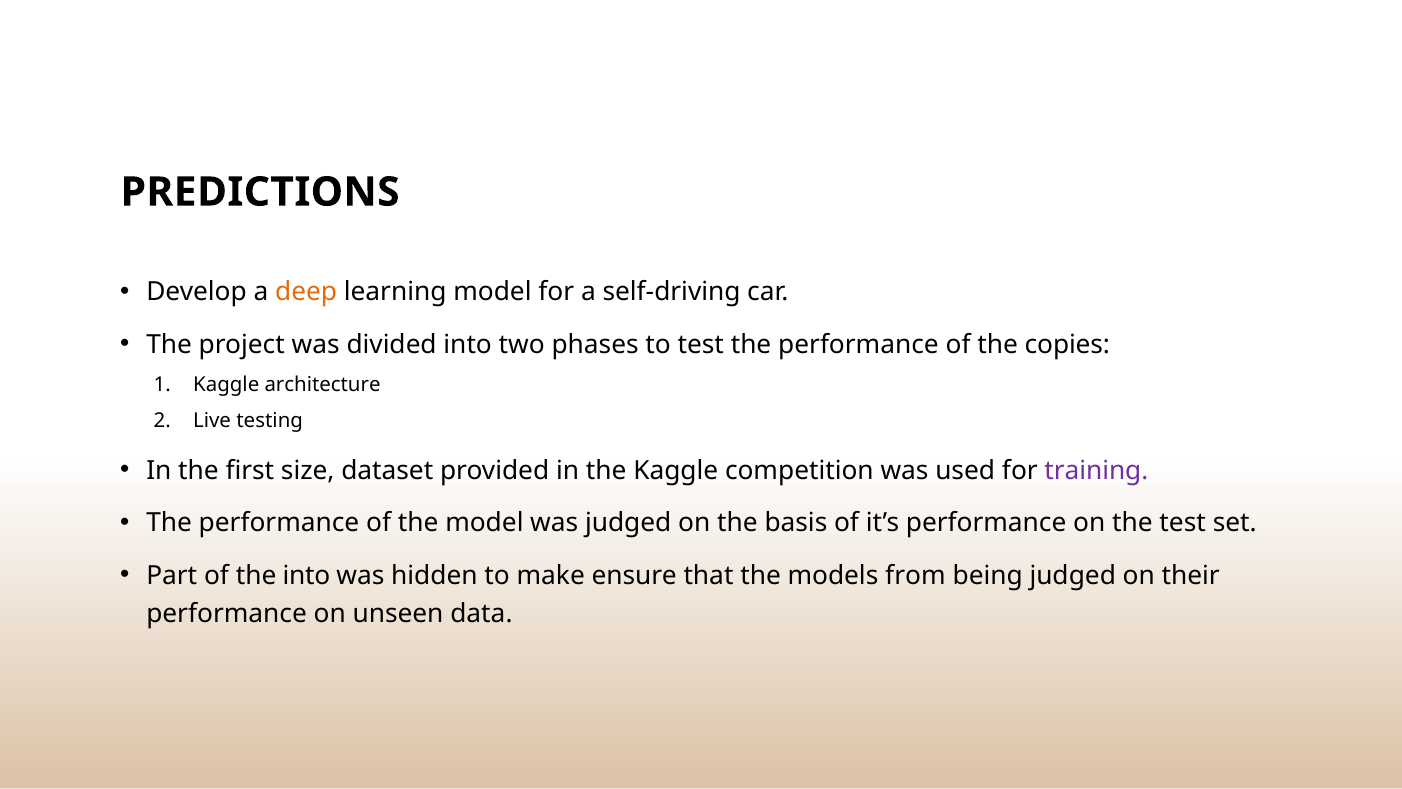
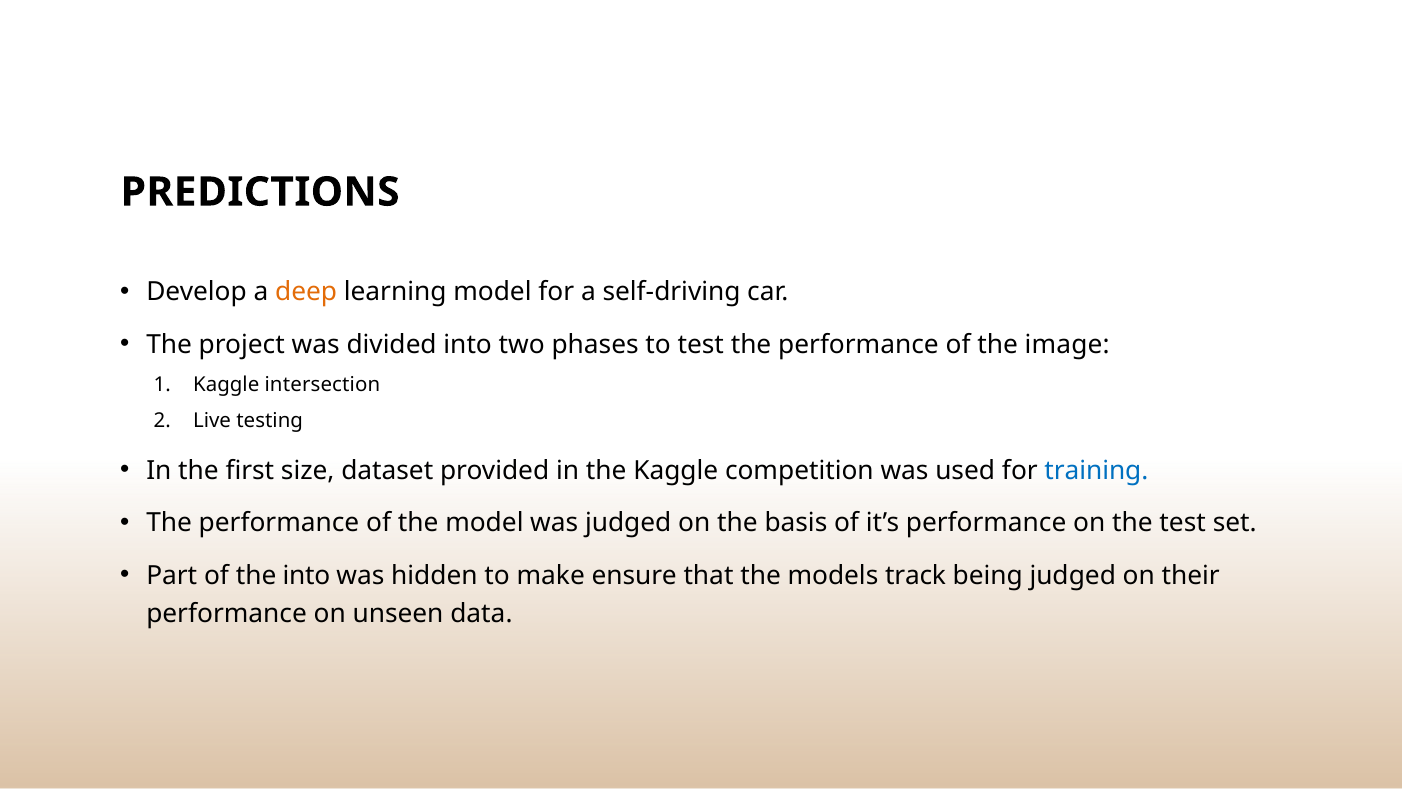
copies: copies -> image
architecture: architecture -> intersection
training colour: purple -> blue
from: from -> track
